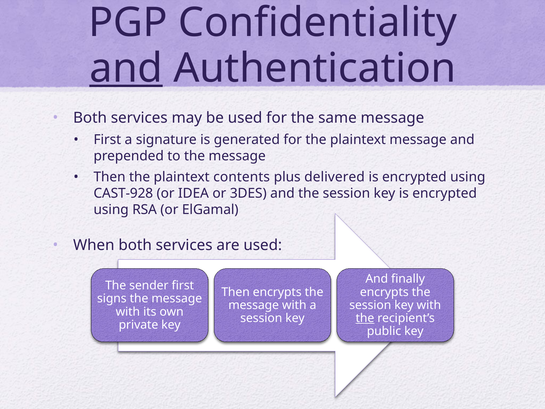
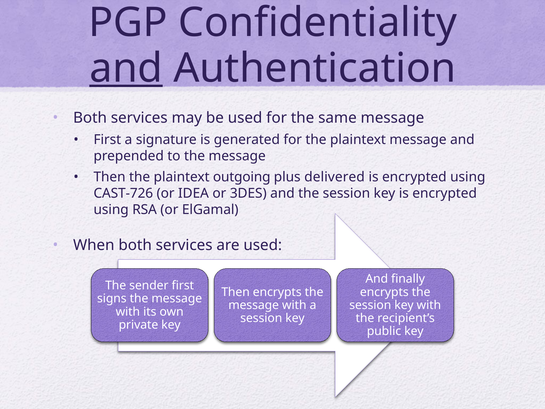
contents: contents -> outgoing
CAST-928: CAST-928 -> CAST-726
the at (365, 318) underline: present -> none
